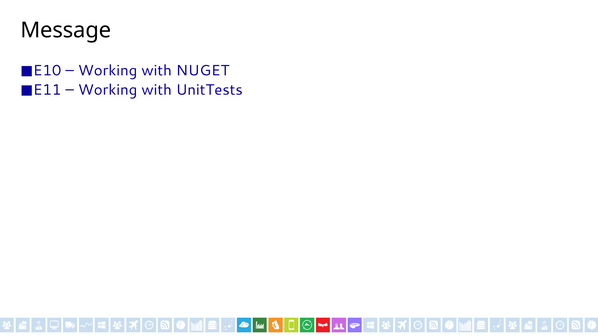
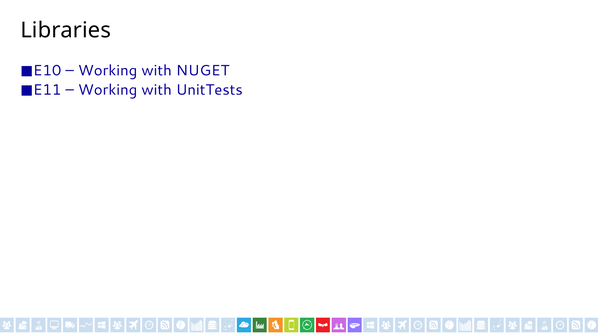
Message: Message -> Libraries
